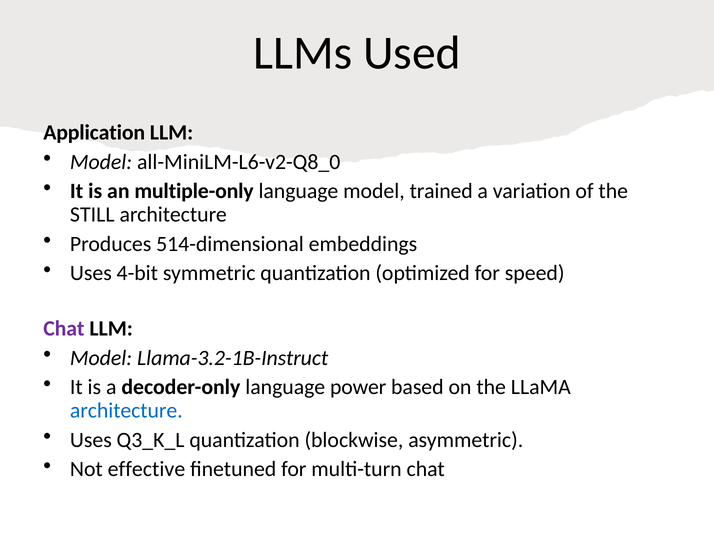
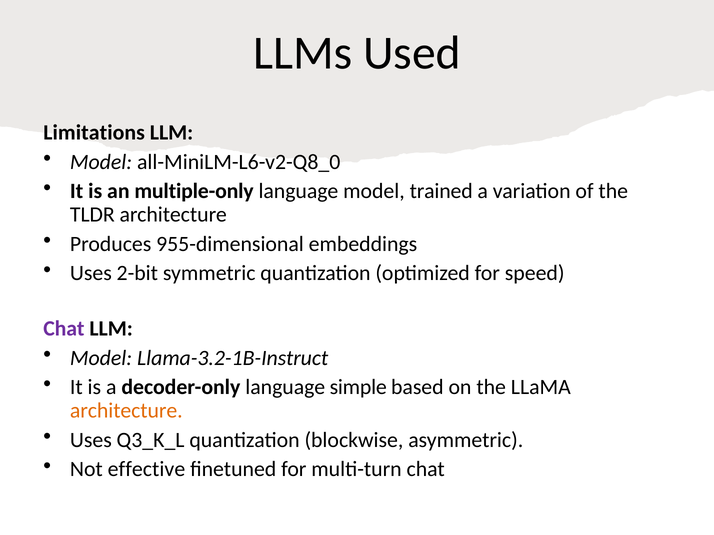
Application: Application -> Limitations
STILL: STILL -> TLDR
514-dimensional: 514-dimensional -> 955-dimensional
4-bit: 4-bit -> 2-bit
power: power -> simple
architecture at (126, 411) colour: blue -> orange
